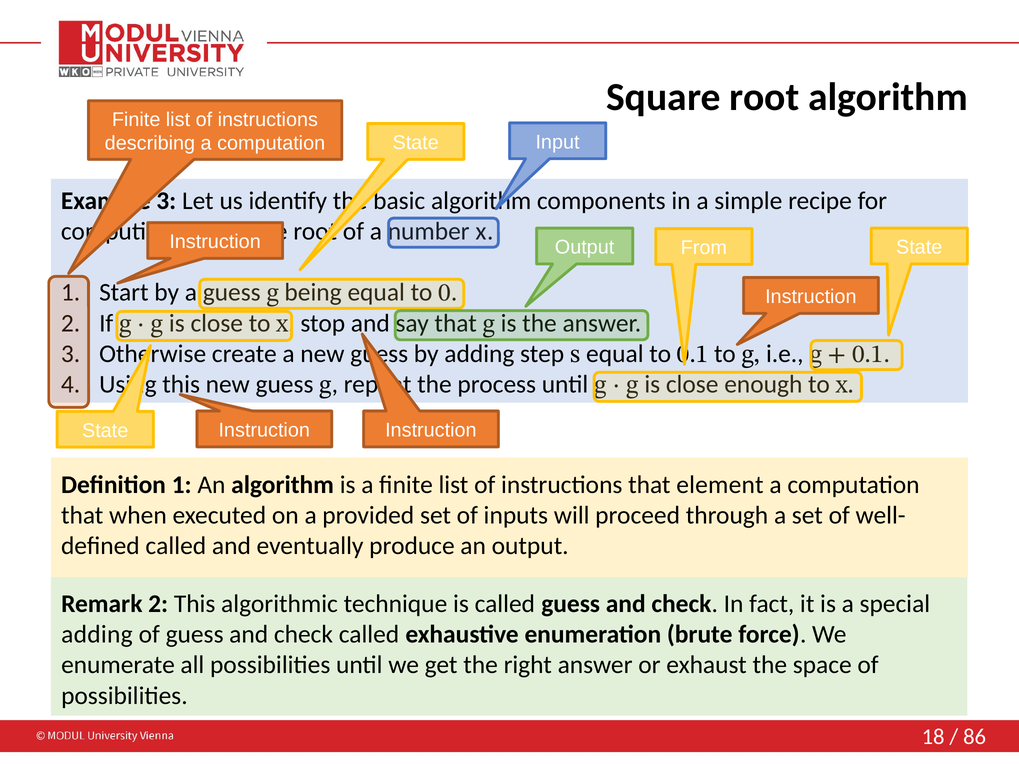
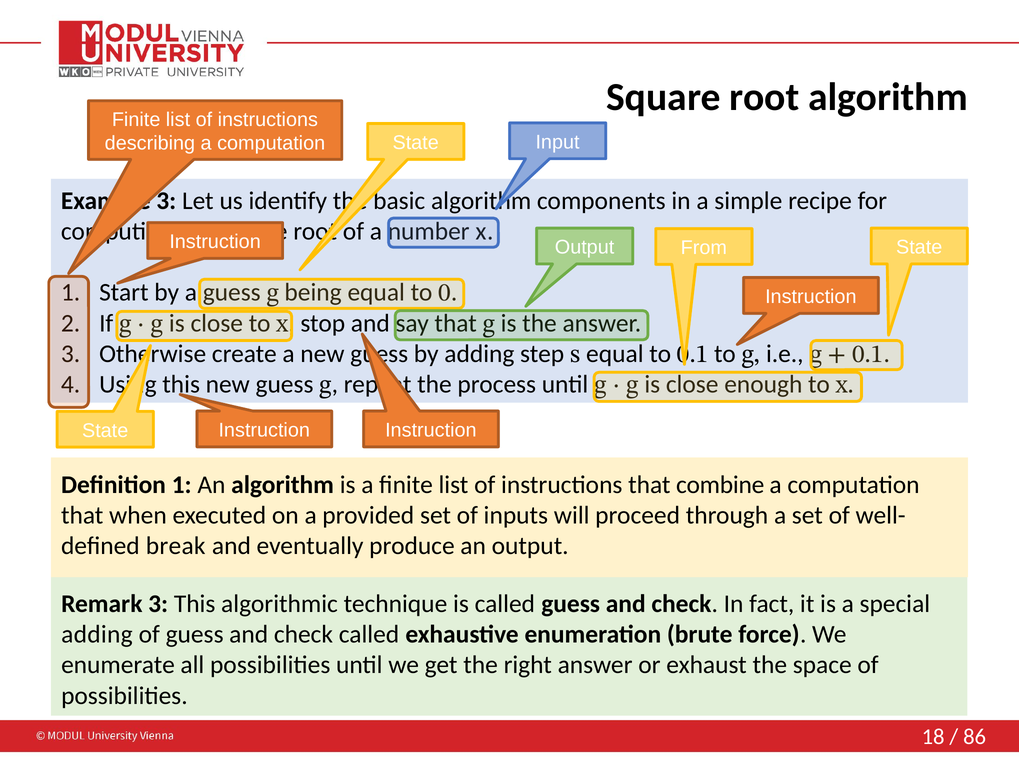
element: element -> combine
called at (176, 546): called -> break
Remark 2: 2 -> 3
